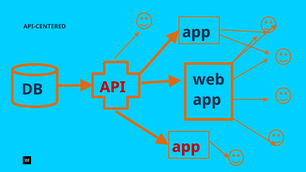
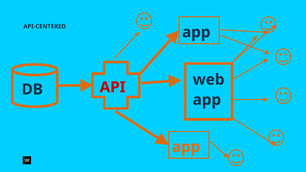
app at (186, 147) colour: red -> orange
